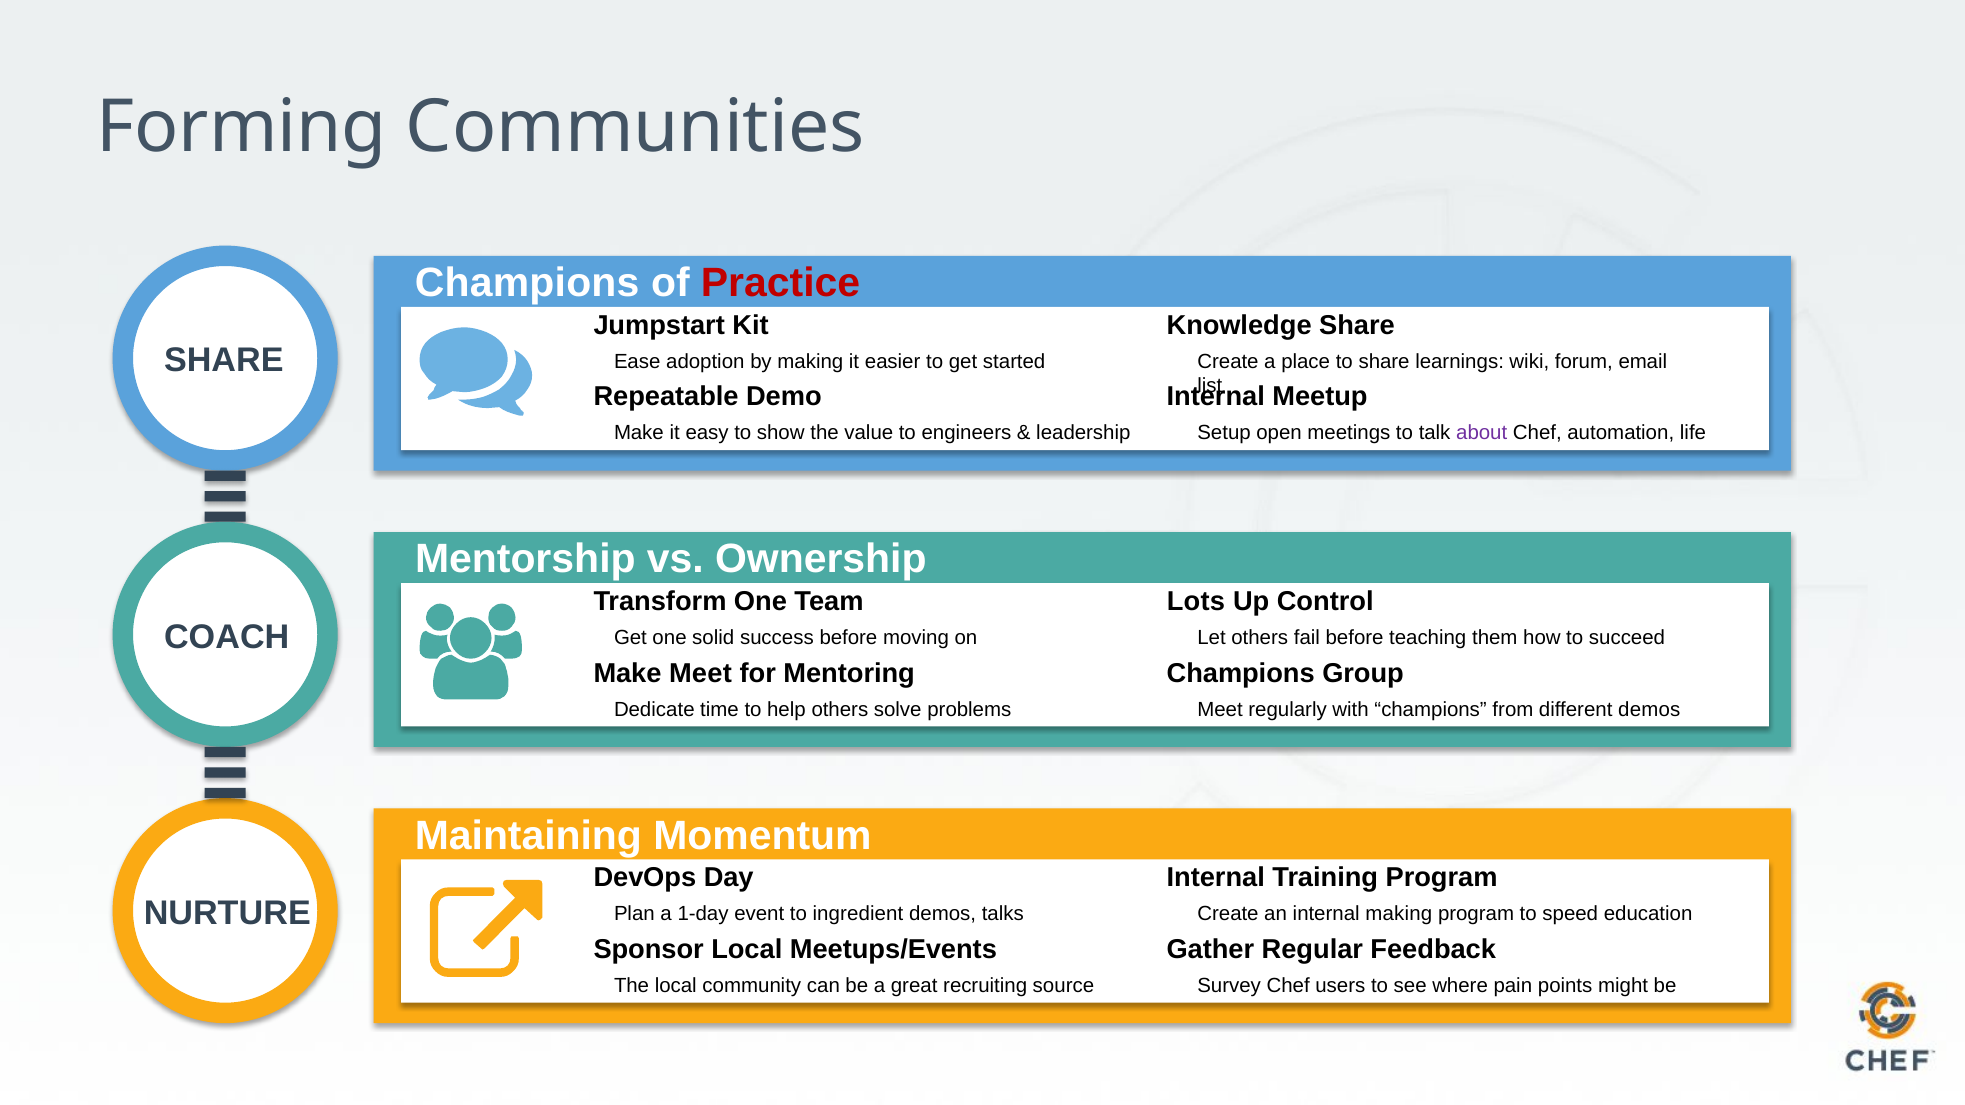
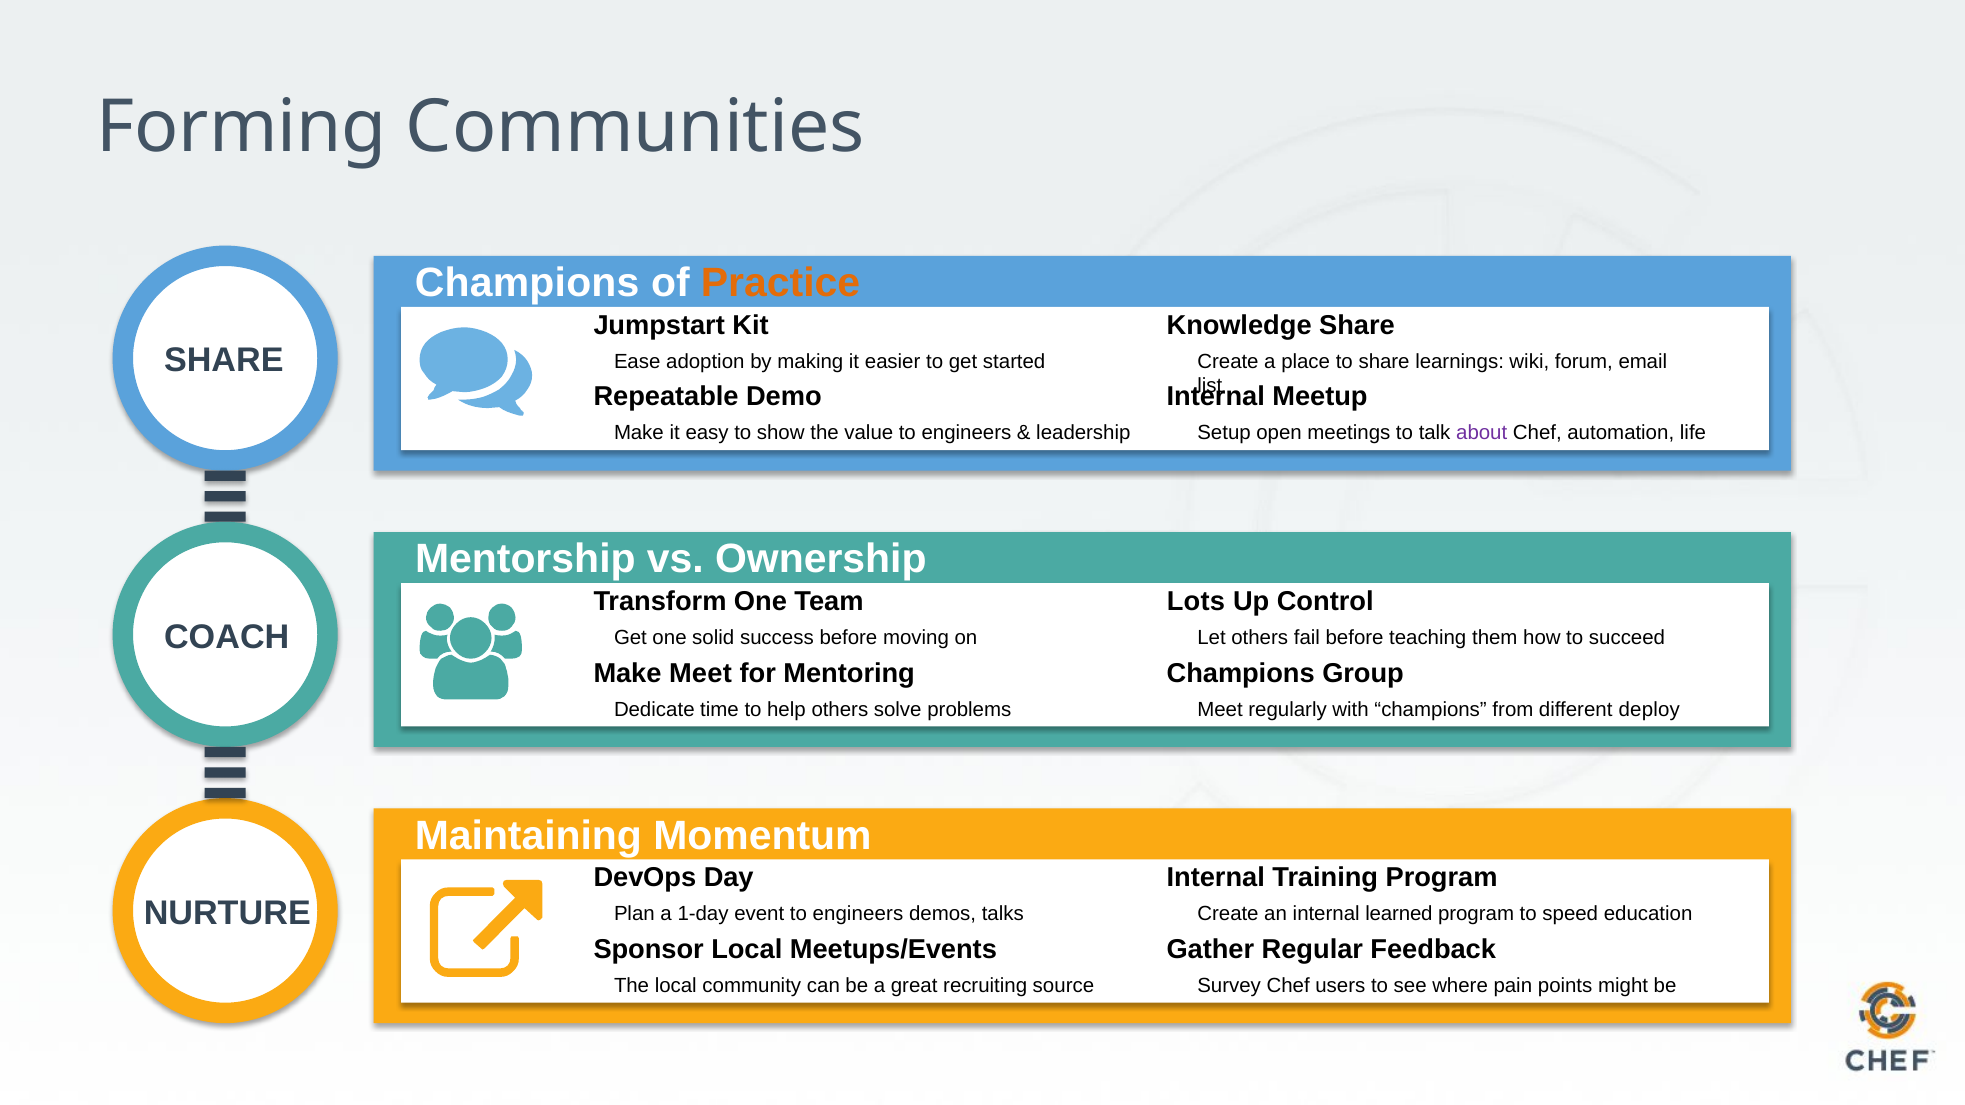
Practice colour: red -> orange
different demos: demos -> deploy
event to ingredient: ingredient -> engineers
internal making: making -> learned
